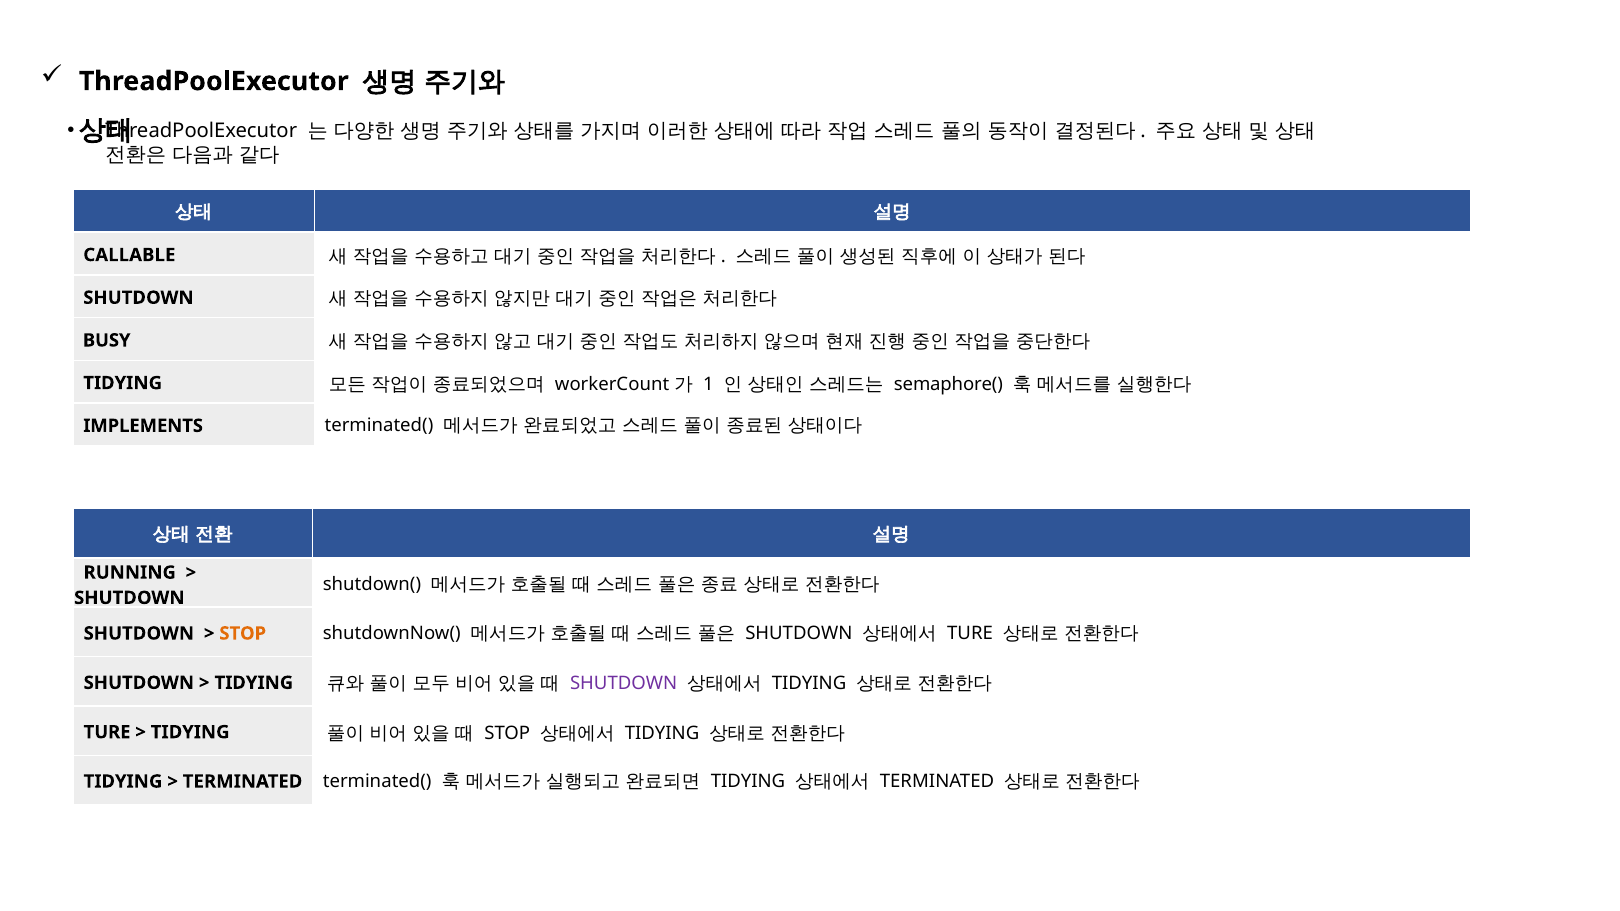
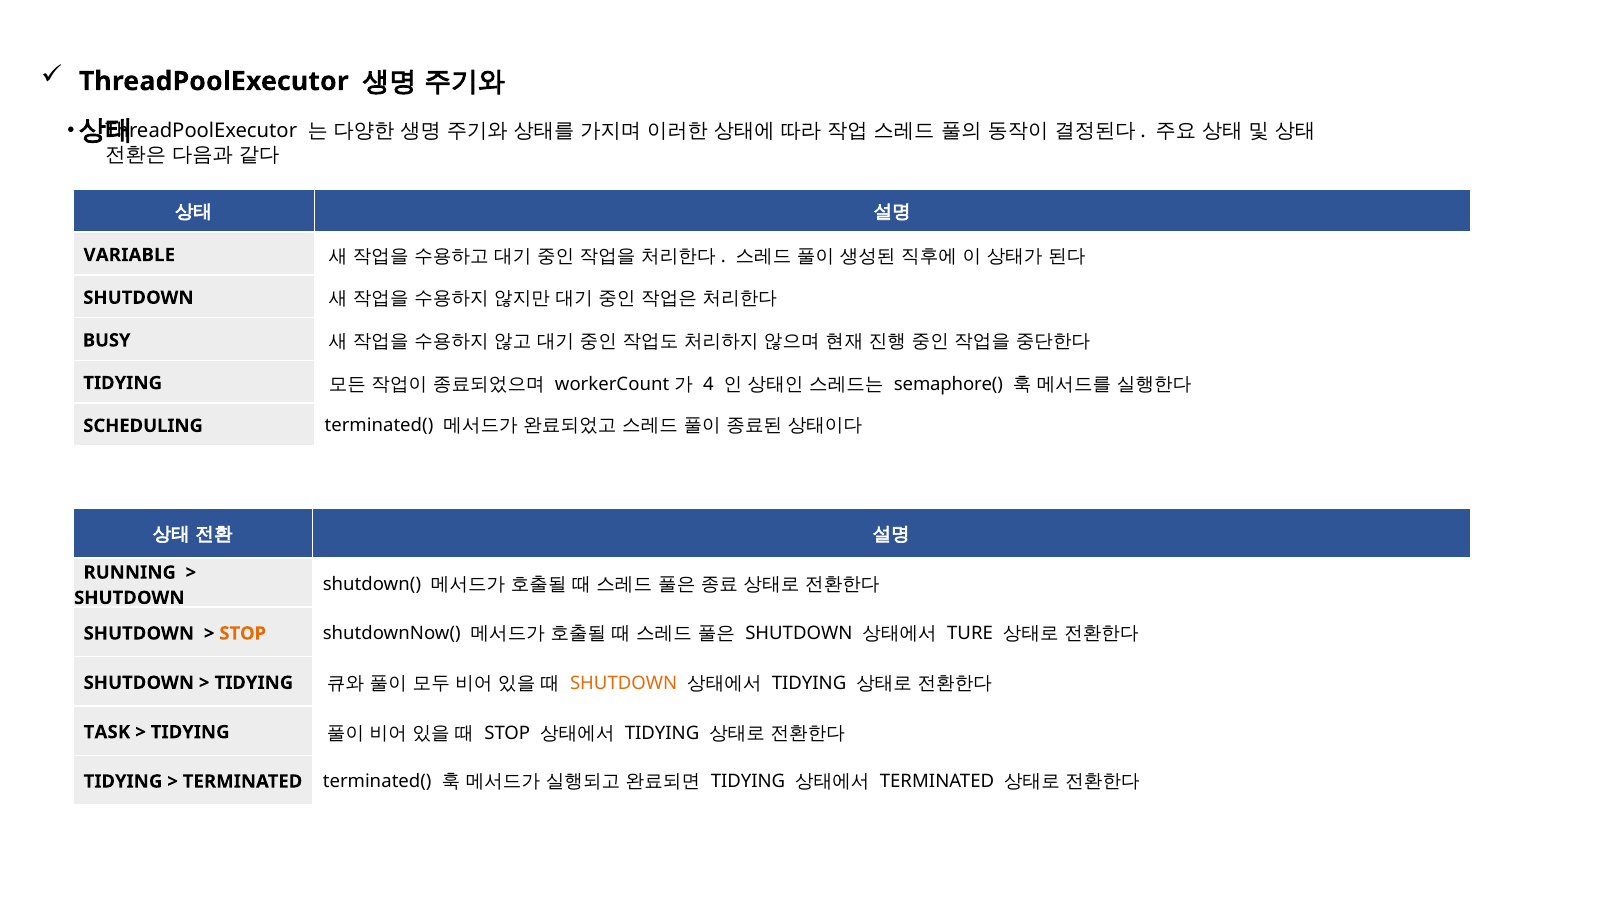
CALLABLE: CALLABLE -> VARIABLE
1: 1 -> 4
IMPLEMENTS: IMPLEMENTS -> SCHEDULING
SHUTDOWN at (624, 684) colour: purple -> orange
TURE at (107, 732): TURE -> TASK
